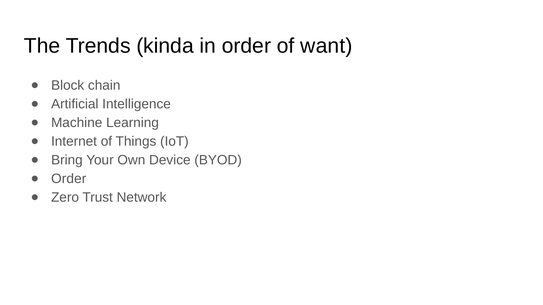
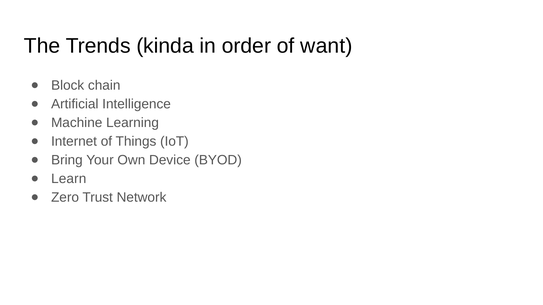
Order at (69, 179): Order -> Learn
